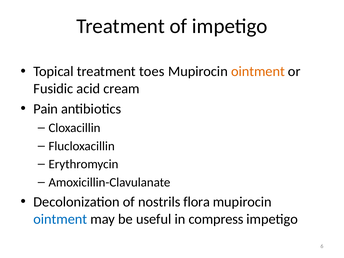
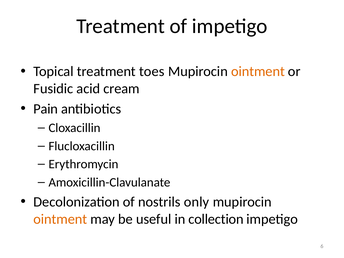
flora: flora -> only
ointment at (60, 219) colour: blue -> orange
compress: compress -> collection
